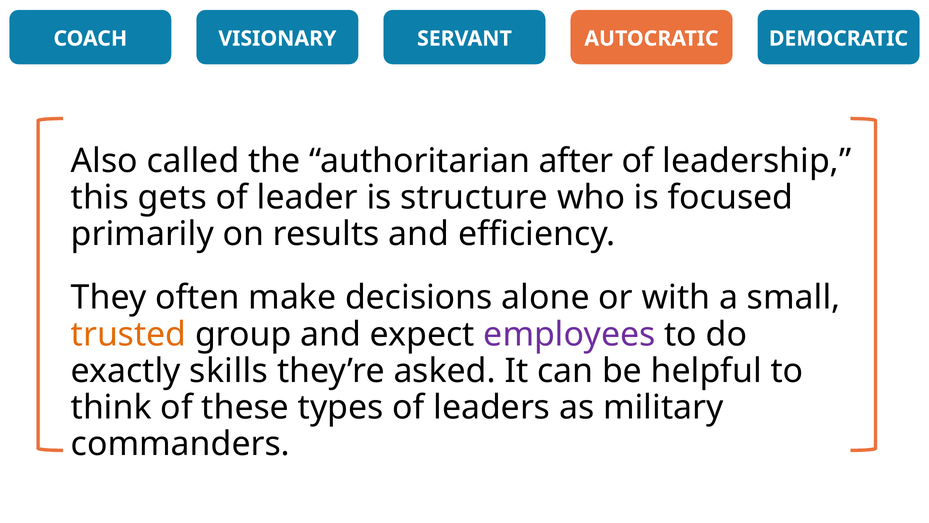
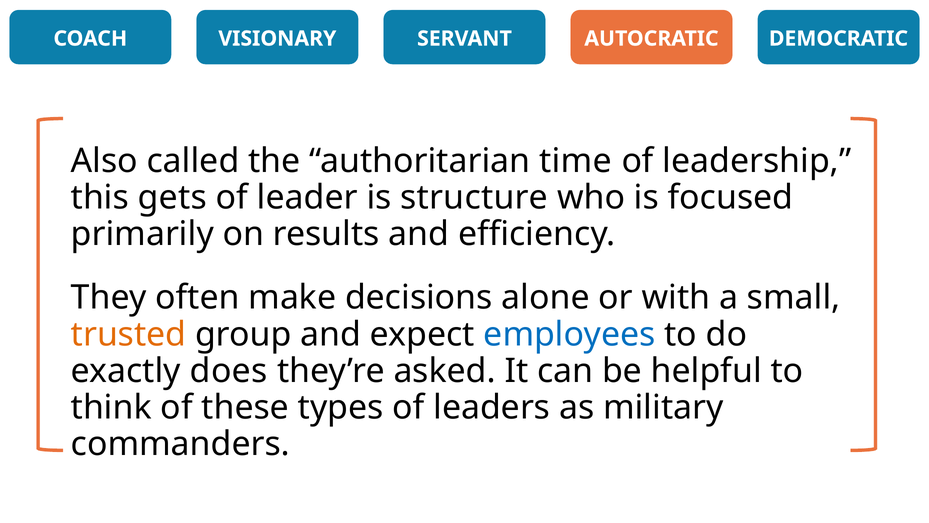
after: after -> time
employees colour: purple -> blue
skills: skills -> does
